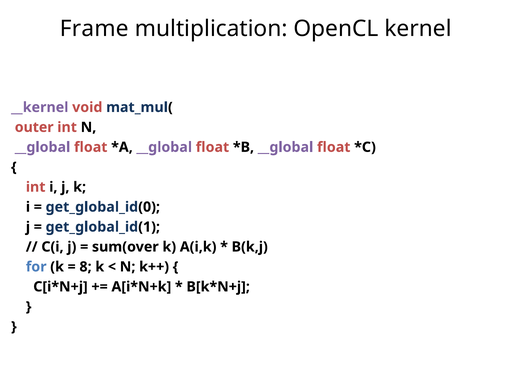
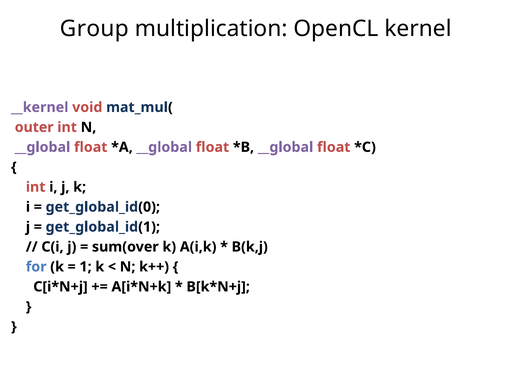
Frame: Frame -> Group
8: 8 -> 1
